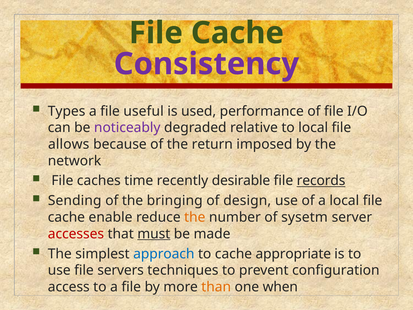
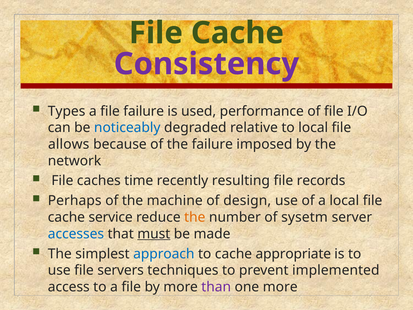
file useful: useful -> failure
noticeably colour: purple -> blue
the return: return -> failure
desirable: desirable -> resulting
records underline: present -> none
Sending: Sending -> Perhaps
bringing: bringing -> machine
enable: enable -> service
accesses colour: red -> blue
configuration: configuration -> implemented
than colour: orange -> purple
one when: when -> more
